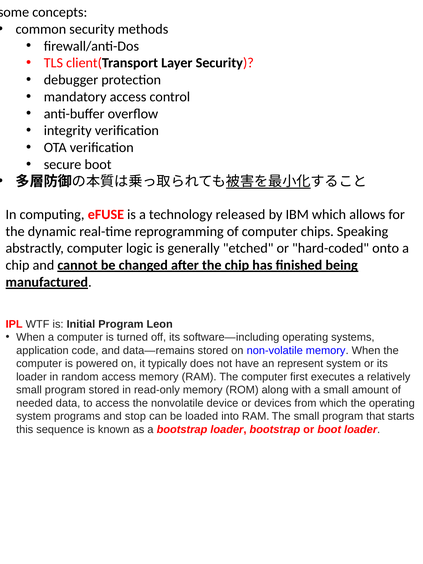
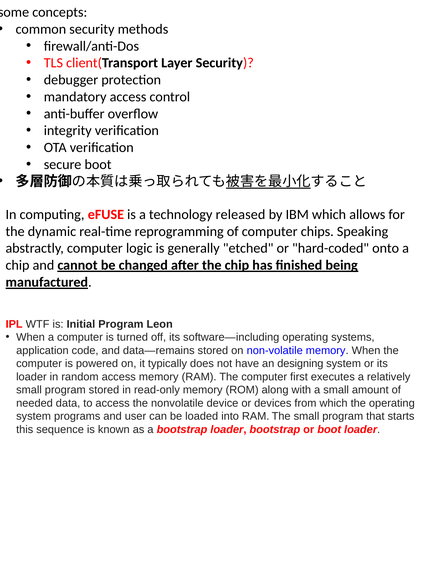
represent: represent -> designing
stop: stop -> user
